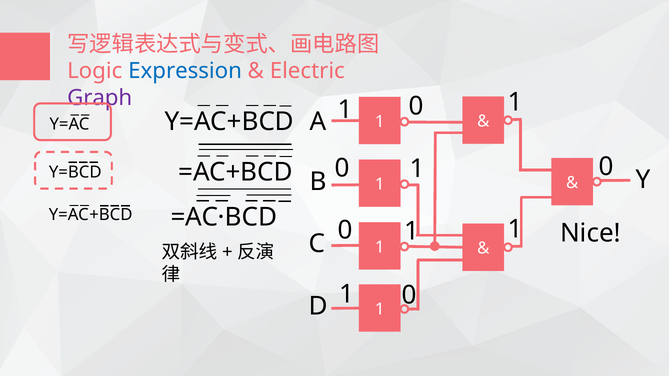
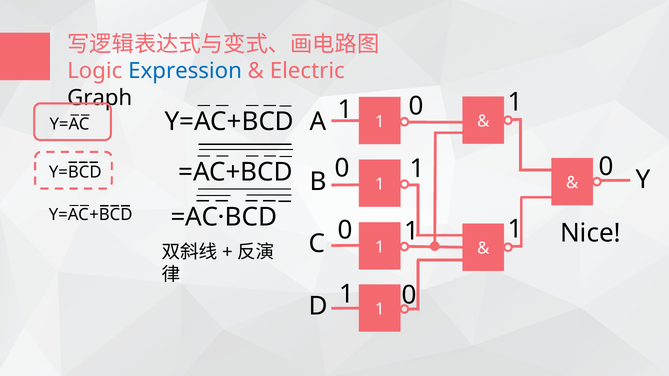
Graph colour: purple -> black
